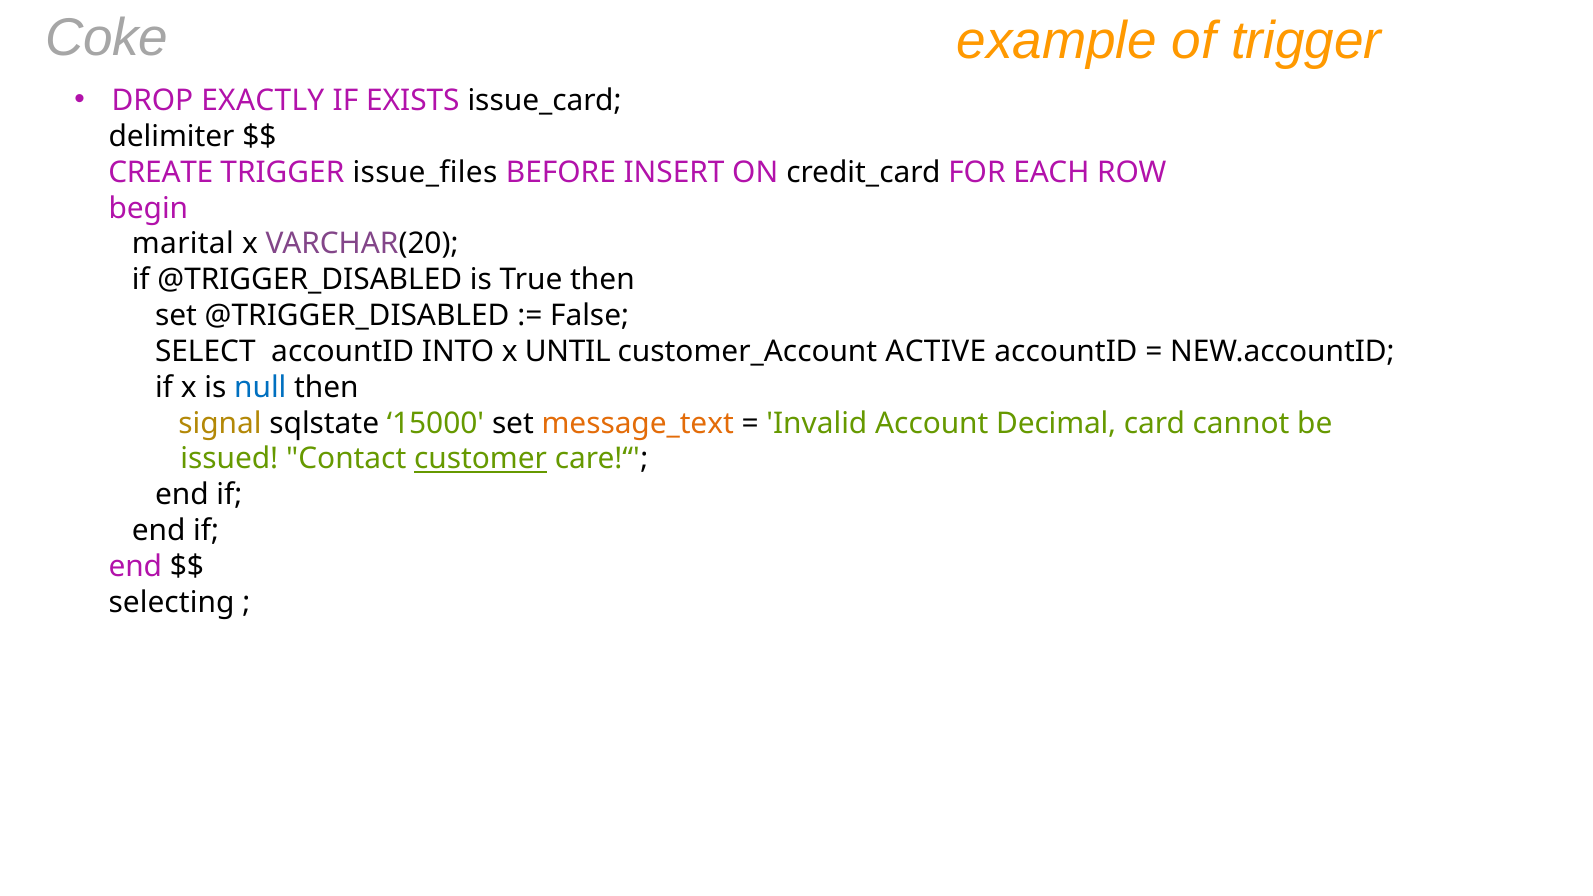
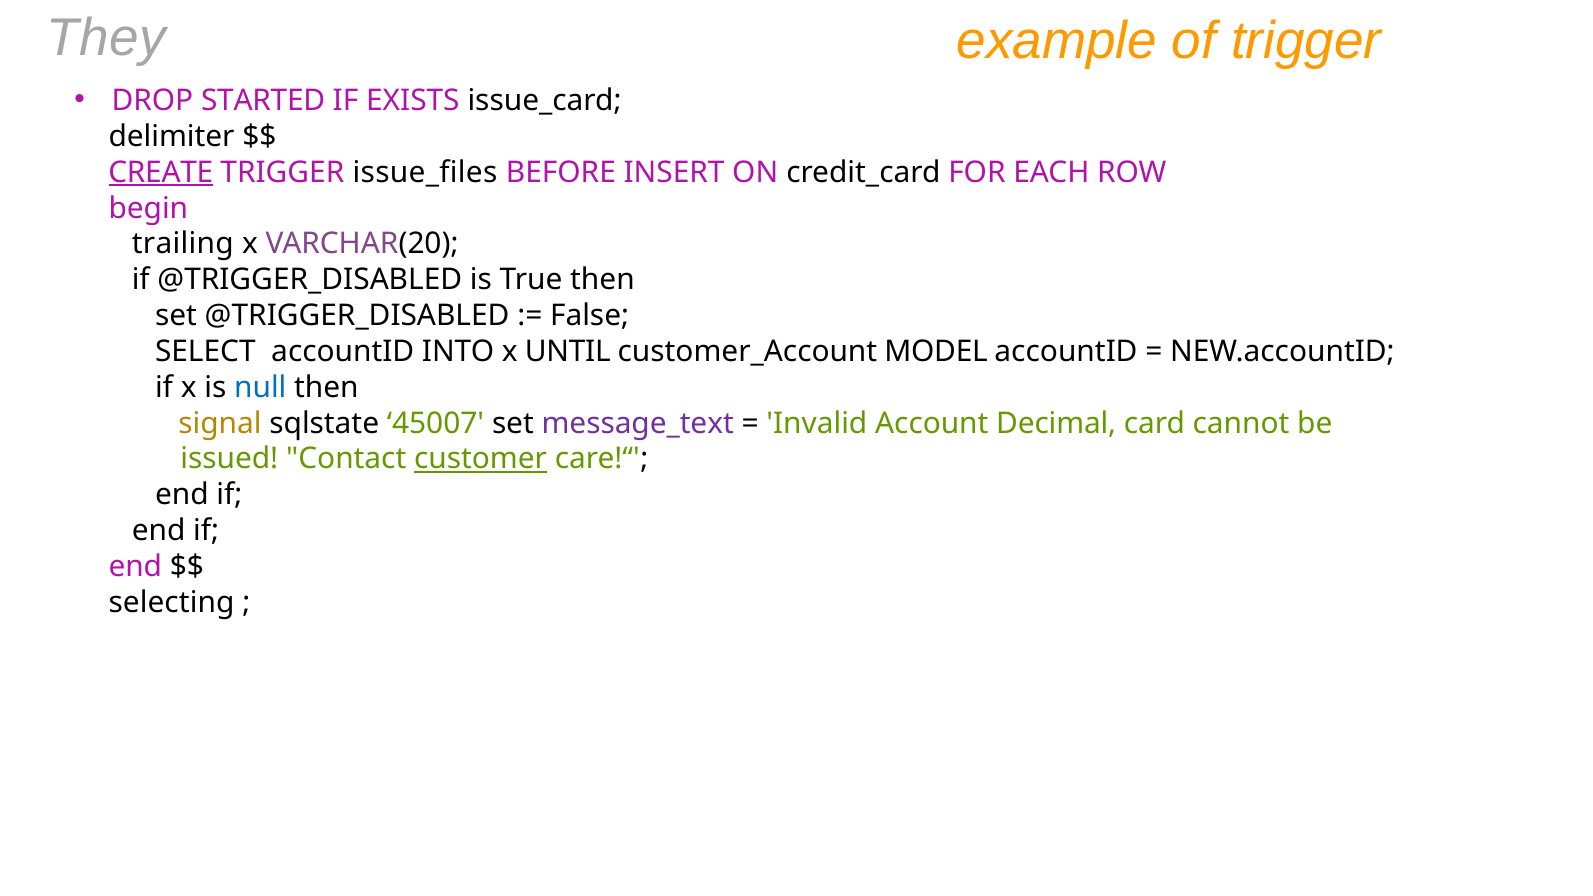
Coke: Coke -> They
EXACTLY: EXACTLY -> STARTED
CREATE underline: none -> present
marital: marital -> trailing
ACTIVE: ACTIVE -> MODEL
15000: 15000 -> 45007
message_text colour: orange -> purple
